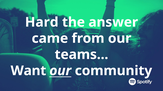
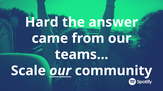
Want: Want -> Scale
